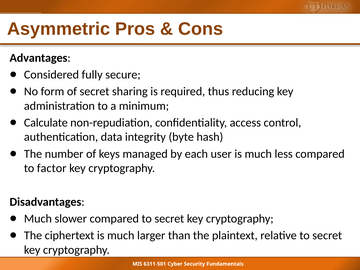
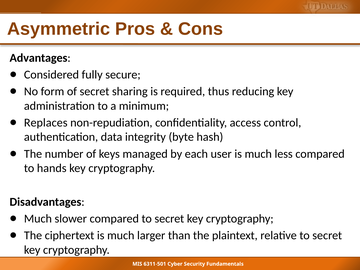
Calculate: Calculate -> Replaces
factor: factor -> hands
